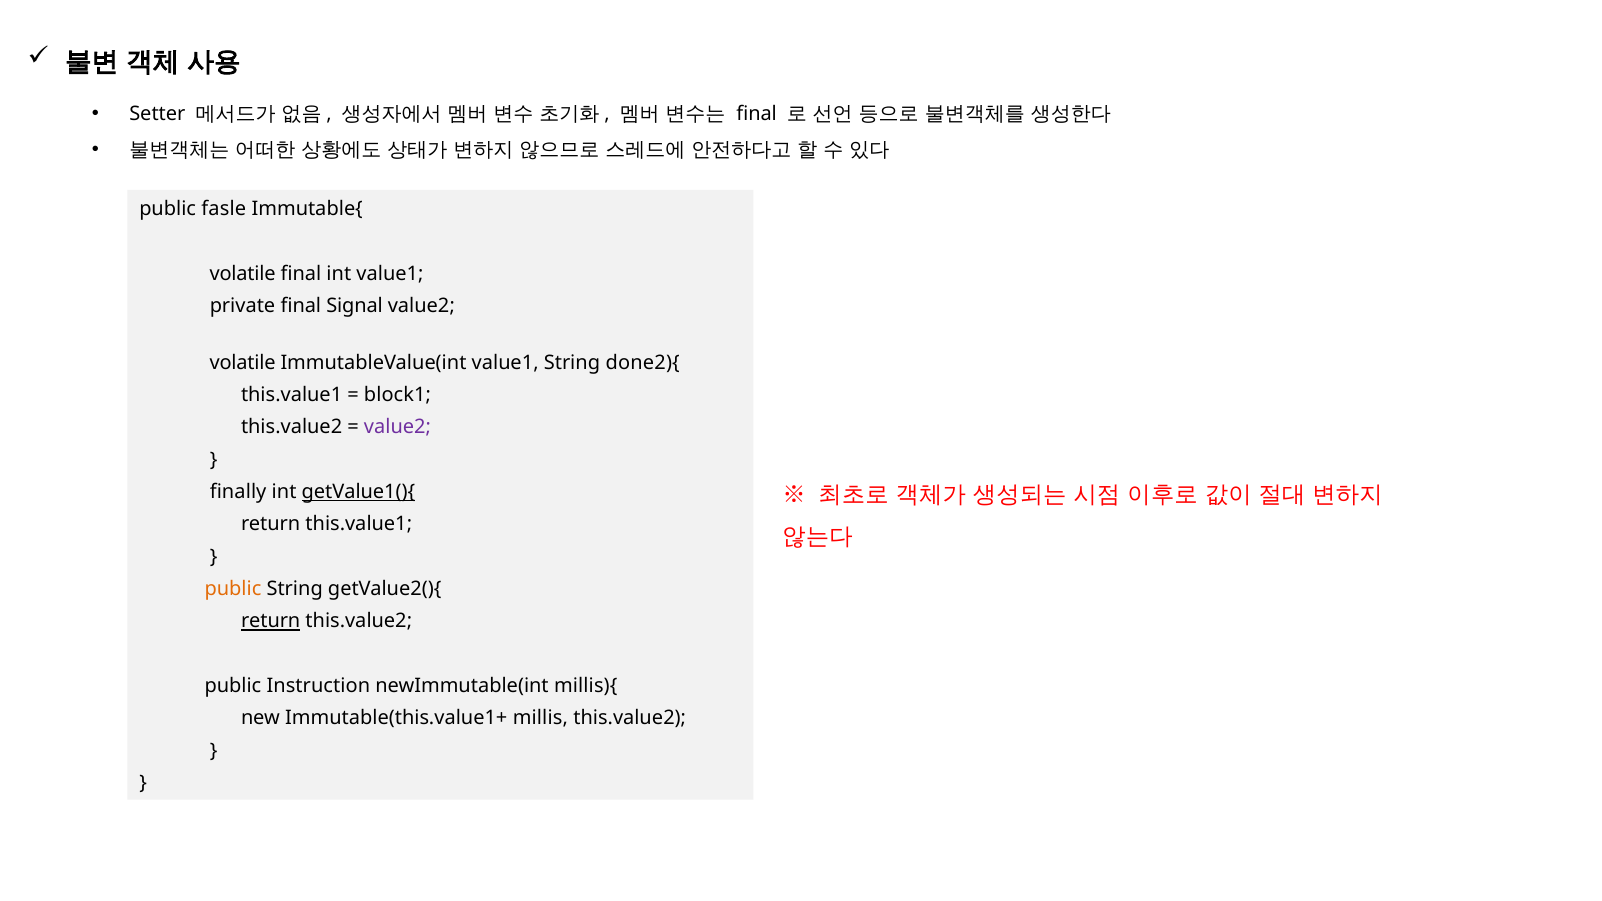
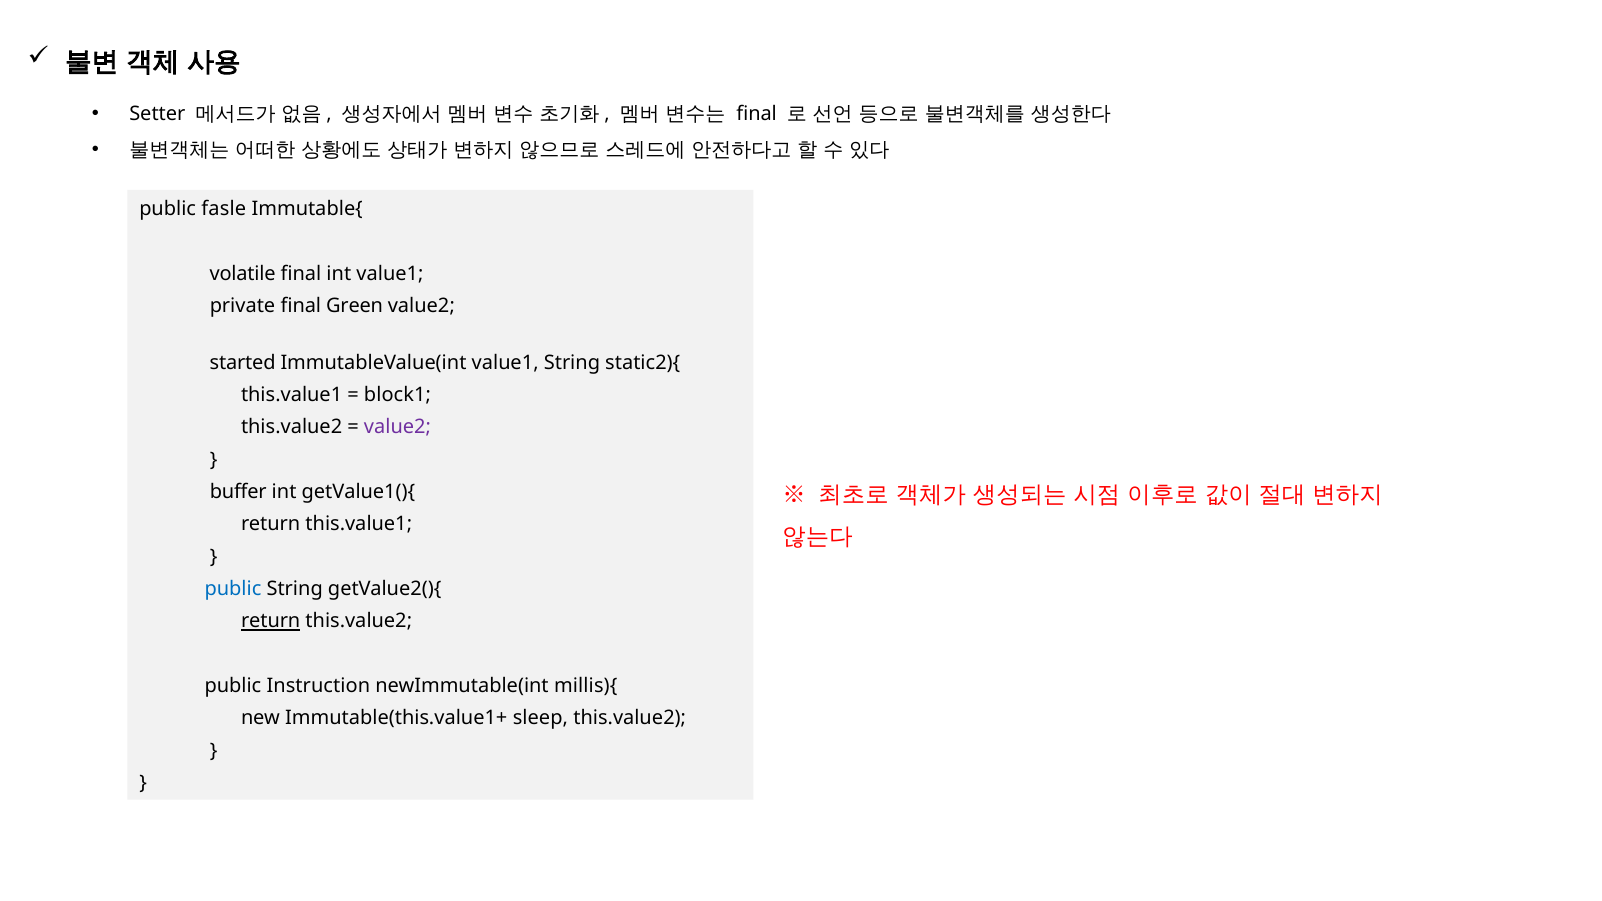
Signal: Signal -> Green
volatile at (243, 363): volatile -> started
done2){: done2){ -> static2){
finally: finally -> buffer
getValue1(){ underline: present -> none
public at (233, 589) colour: orange -> blue
millis: millis -> sleep
